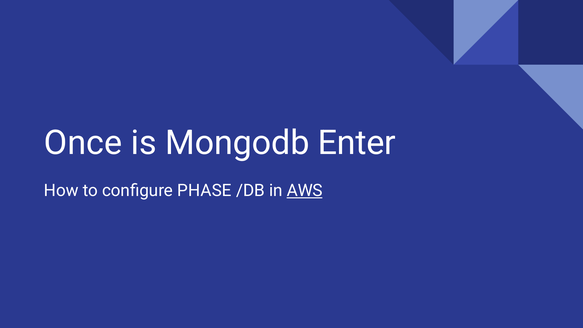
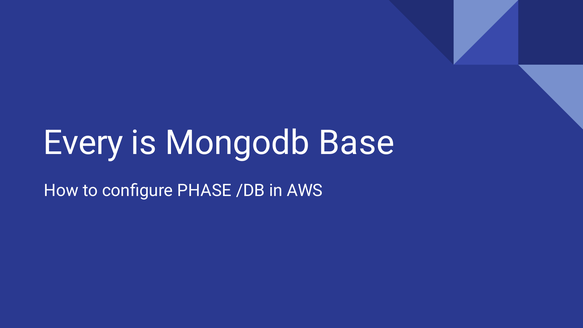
Once: Once -> Every
Enter: Enter -> Base
AWS underline: present -> none
